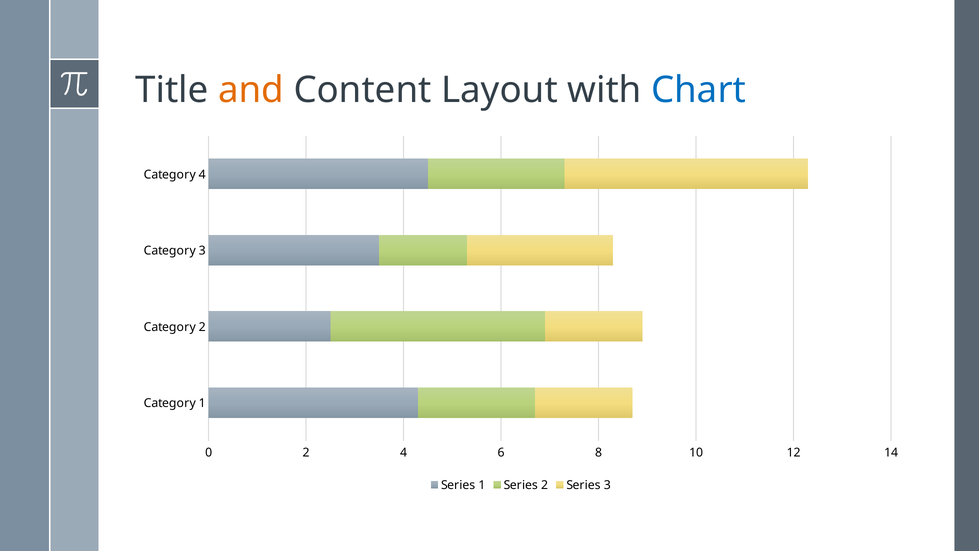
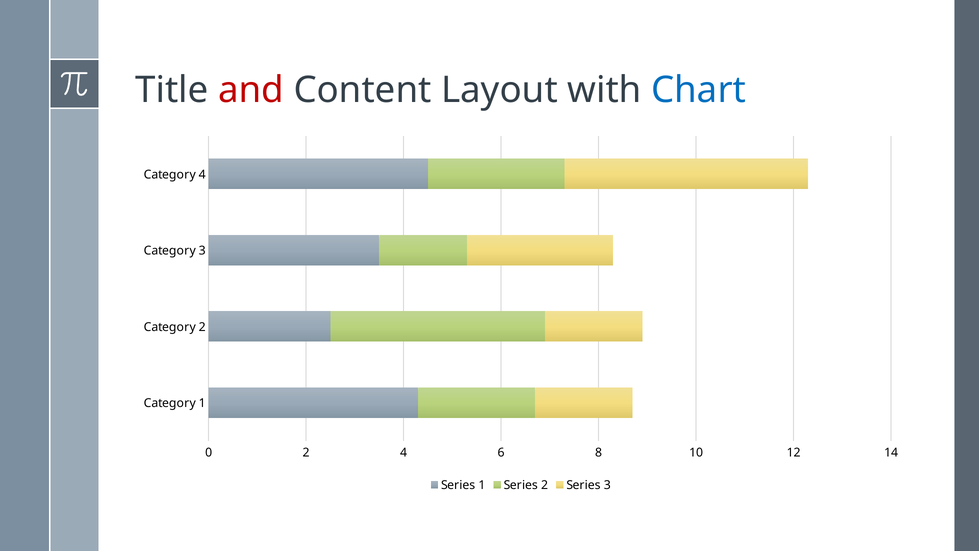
and colour: orange -> red
